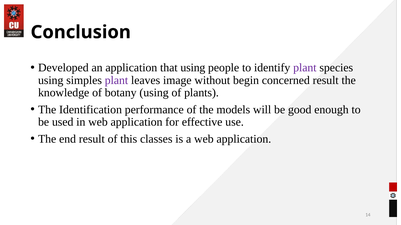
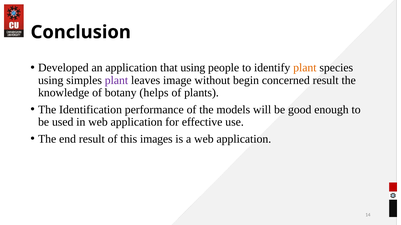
plant at (305, 68) colour: purple -> orange
botany using: using -> helps
classes: classes -> images
